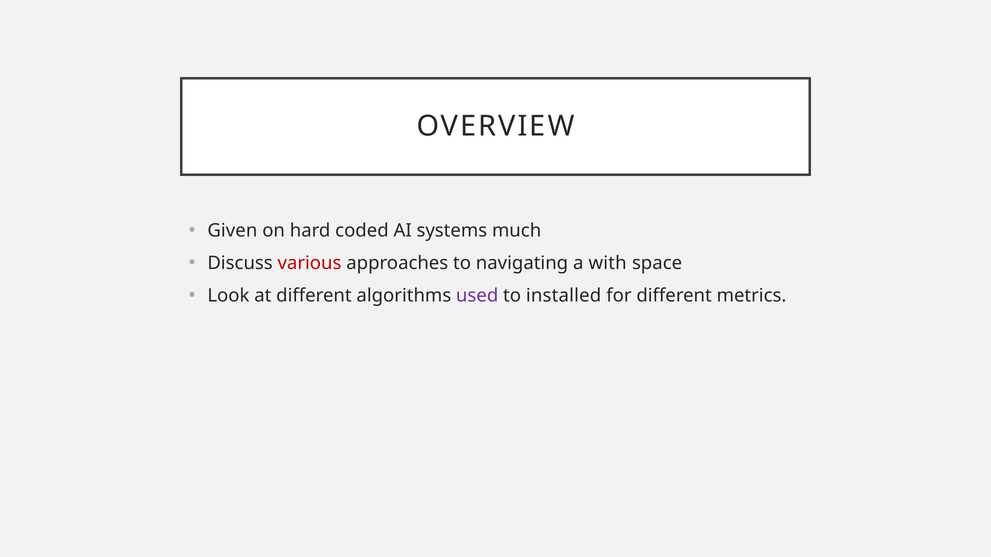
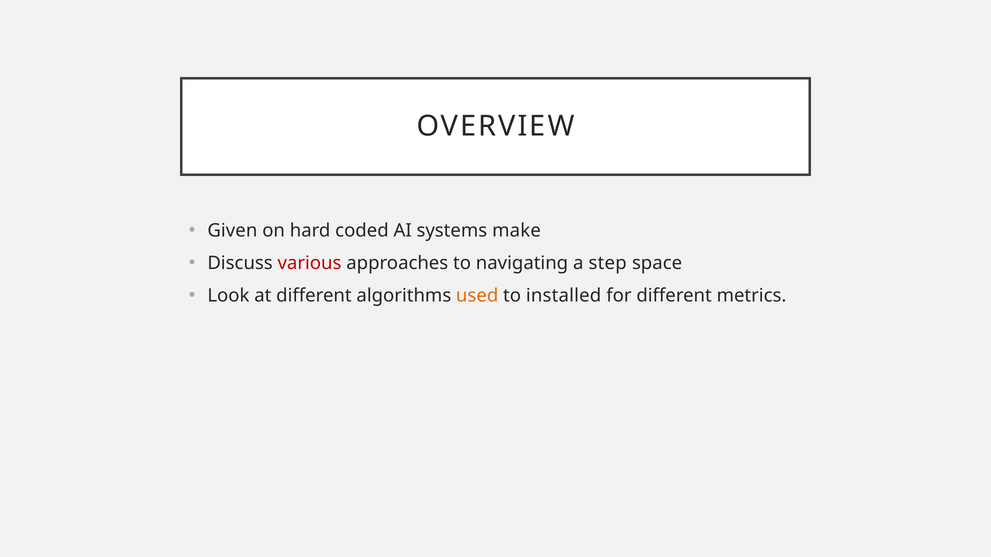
much: much -> make
with: with -> step
used colour: purple -> orange
